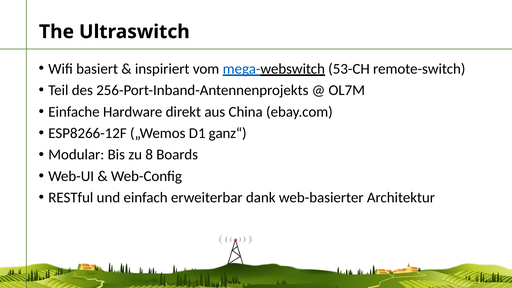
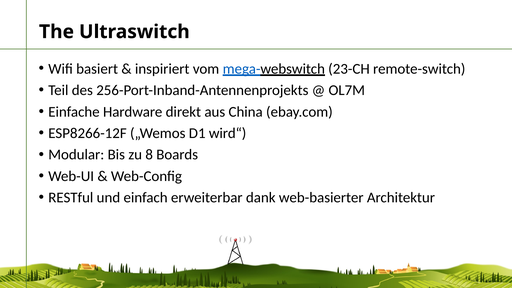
53-CH: 53-CH -> 23-CH
ganz“: ganz“ -> wird“
